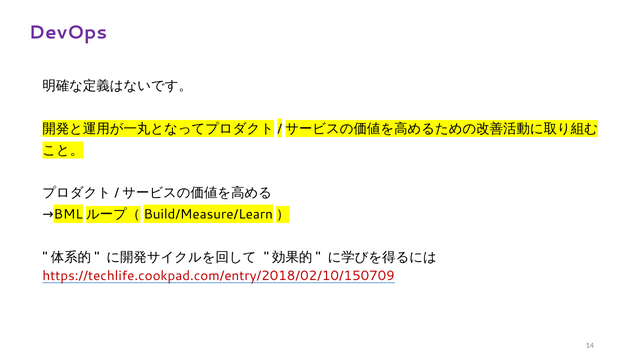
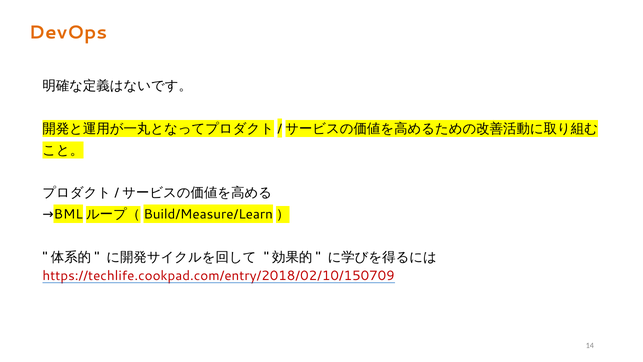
DevOps colour: purple -> orange
